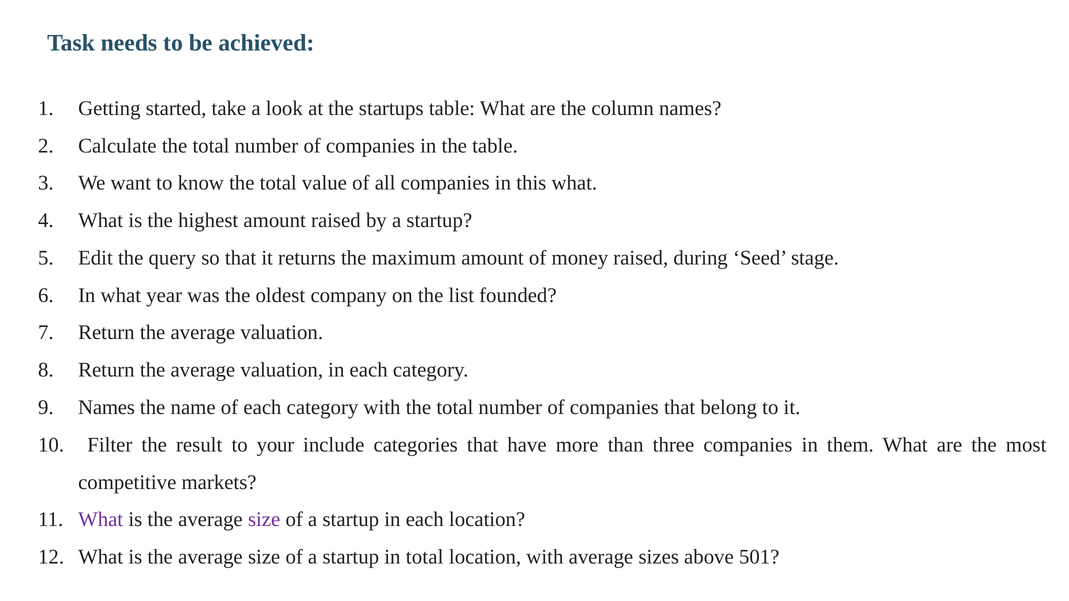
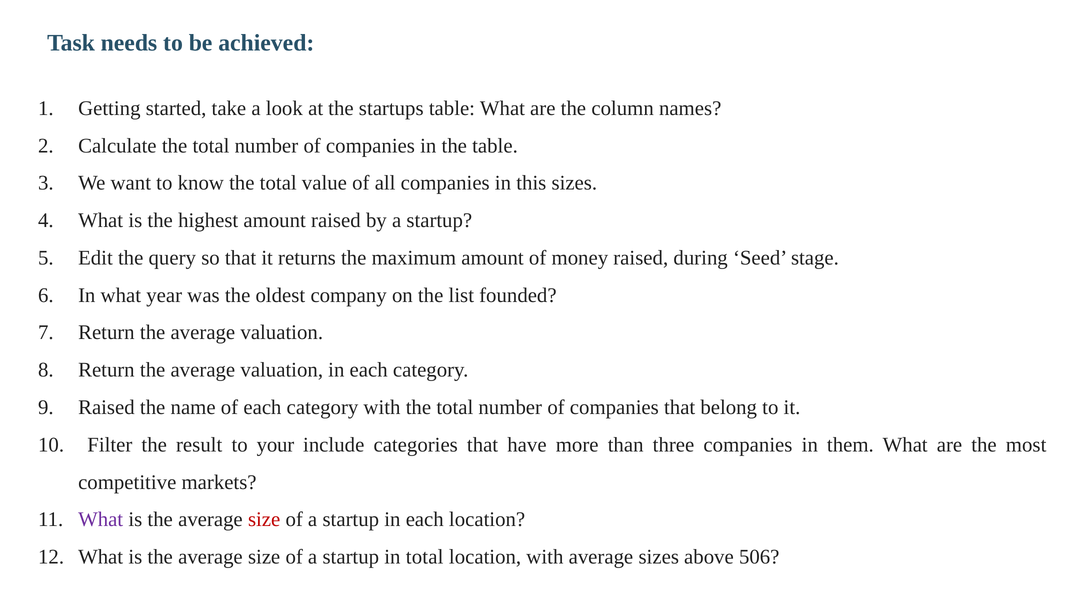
this what: what -> sizes
Names at (107, 408): Names -> Raised
size at (264, 520) colour: purple -> red
501: 501 -> 506
